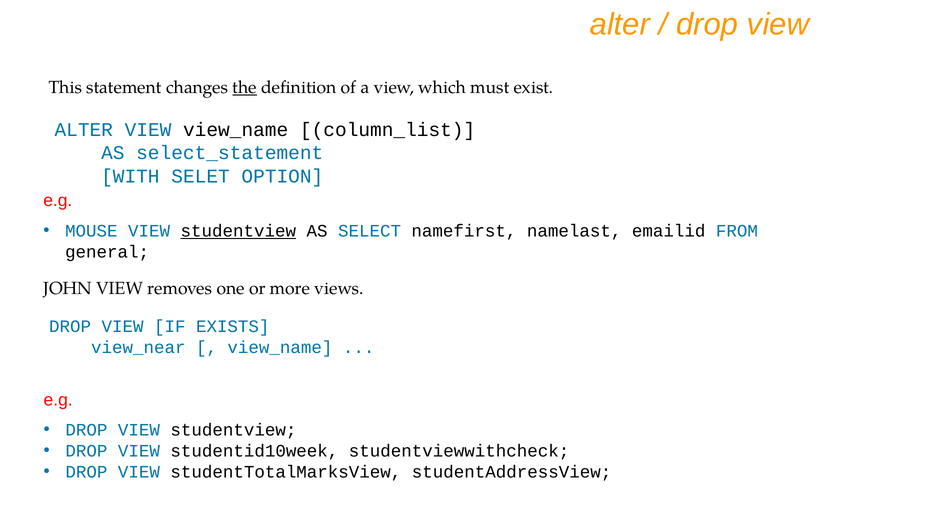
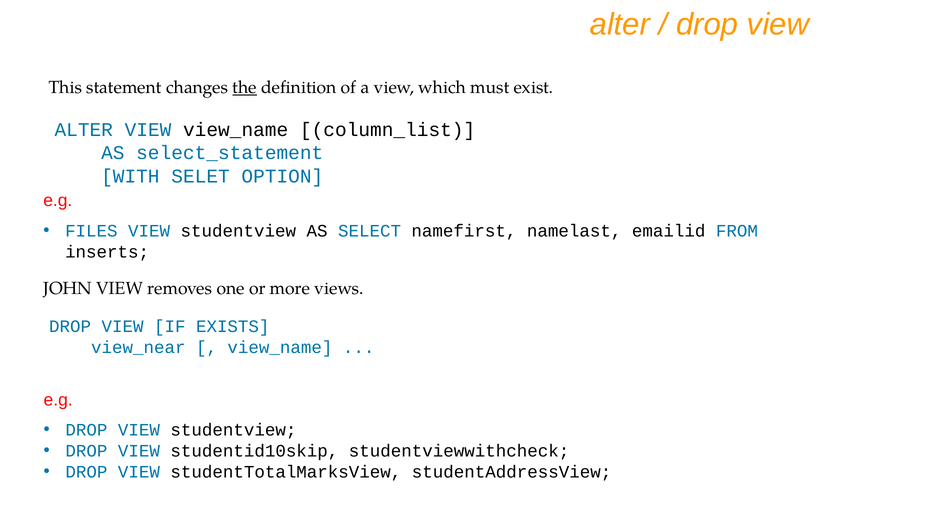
MOUSE: MOUSE -> FILES
studentview at (238, 231) underline: present -> none
general: general -> inserts
studentid10week: studentid10week -> studentid10skip
